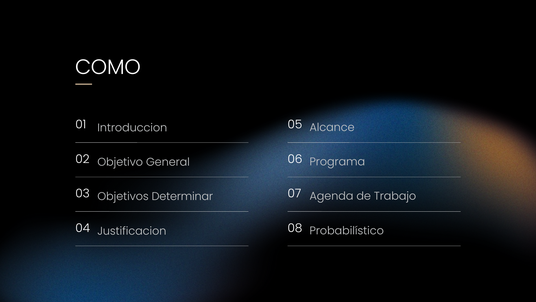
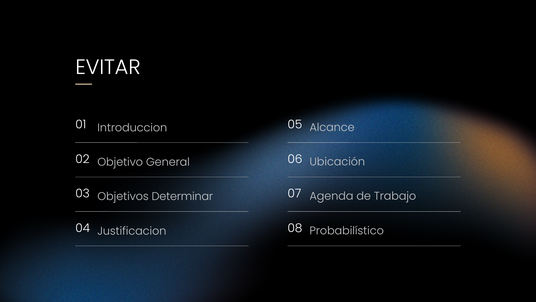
COMO: COMO -> EVITAR
Programa: Programa -> Ubicación
